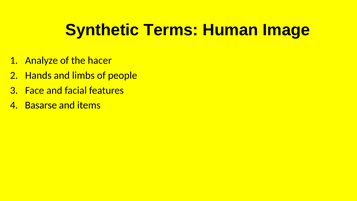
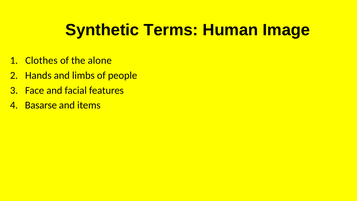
Analyze: Analyze -> Clothes
hacer: hacer -> alone
